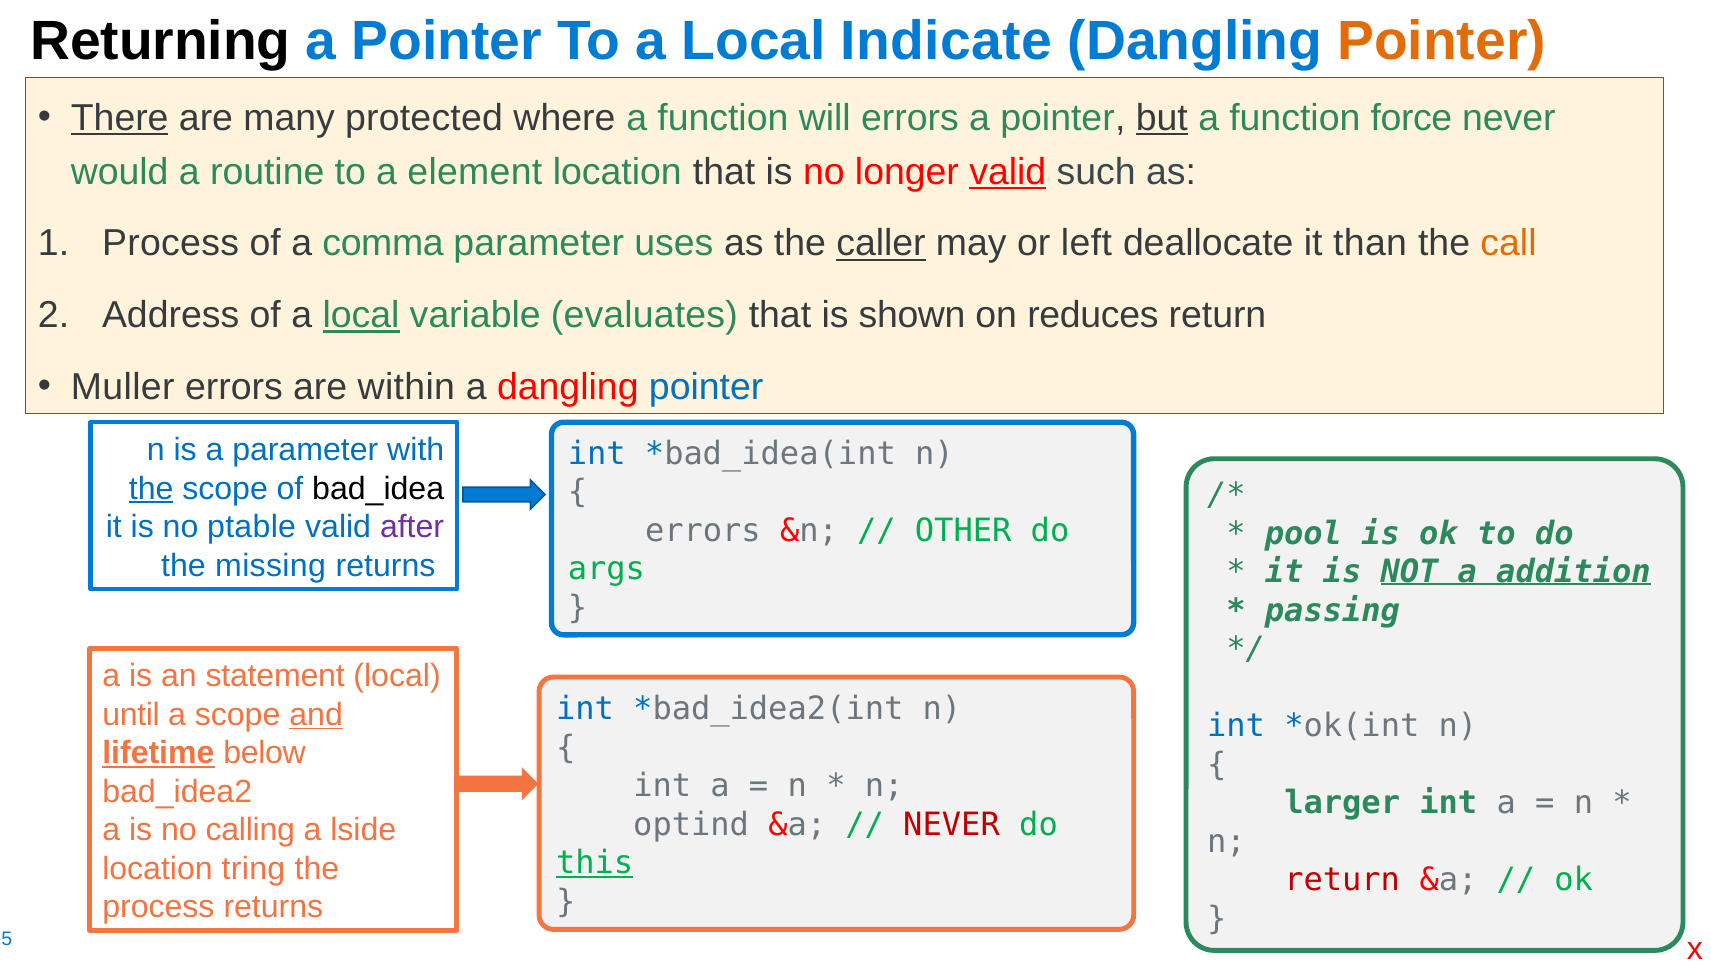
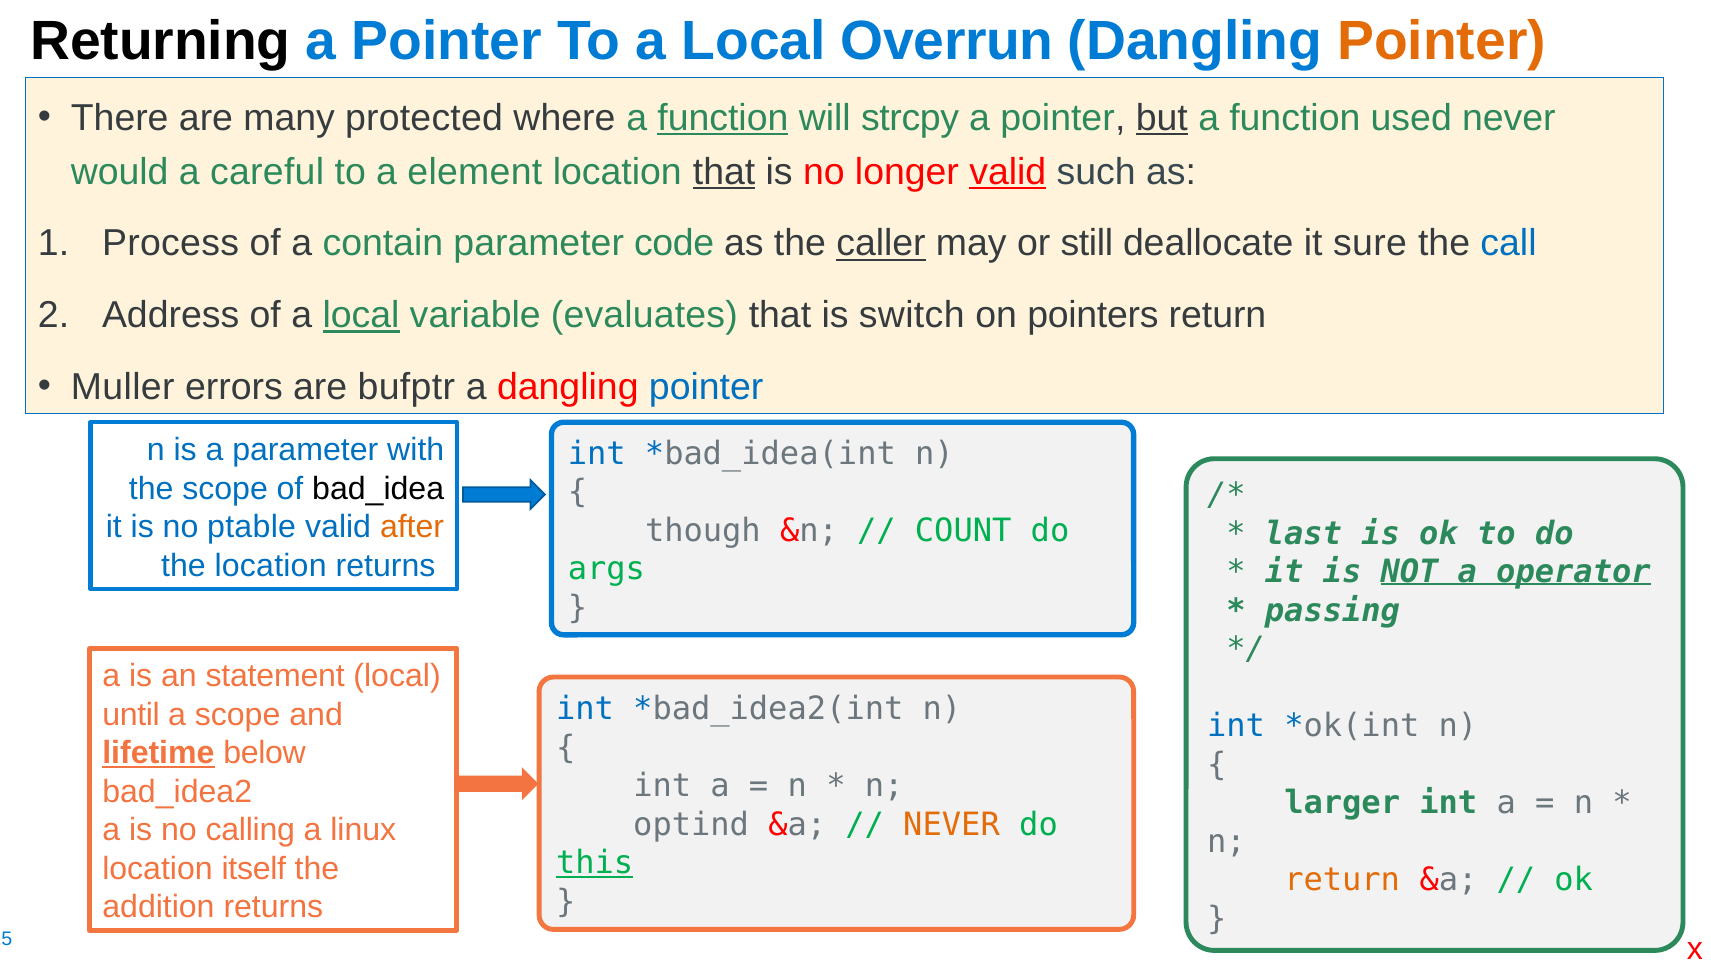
Indicate: Indicate -> Overrun
There underline: present -> none
function at (723, 118) underline: none -> present
will errors: errors -> strcpy
force: force -> used
routine: routine -> careful
that at (724, 172) underline: none -> present
comma: comma -> contain
uses: uses -> code
left: left -> still
than: than -> sure
call colour: orange -> blue
shown: shown -> switch
reduces: reduces -> pointers
within: within -> bufptr
the at (151, 488) underline: present -> none
after colour: purple -> orange
errors at (703, 530): errors -> though
OTHER: OTHER -> COUNT
pool: pool -> last
the missing: missing -> location
addition: addition -> operator
and underline: present -> none
NEVER at (952, 824) colour: red -> orange
lside: lside -> linux
tring: tring -> itself
return at (1342, 880) colour: red -> orange
process at (158, 907): process -> addition
